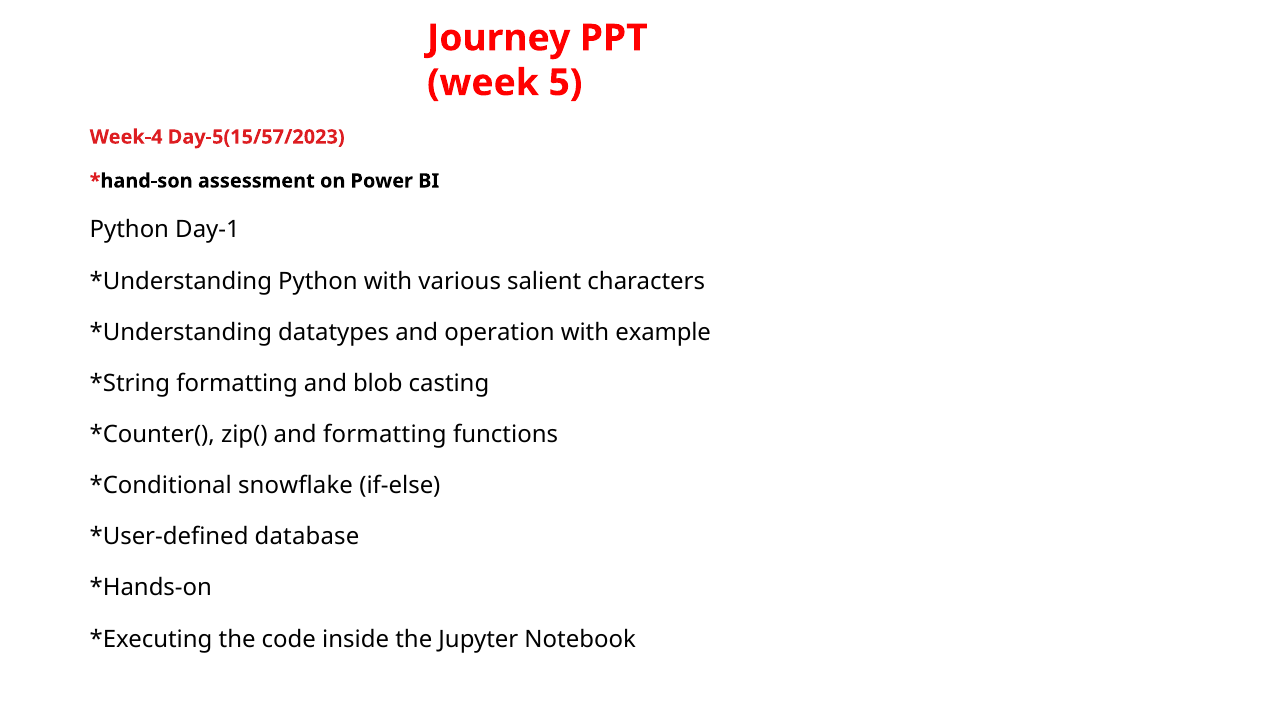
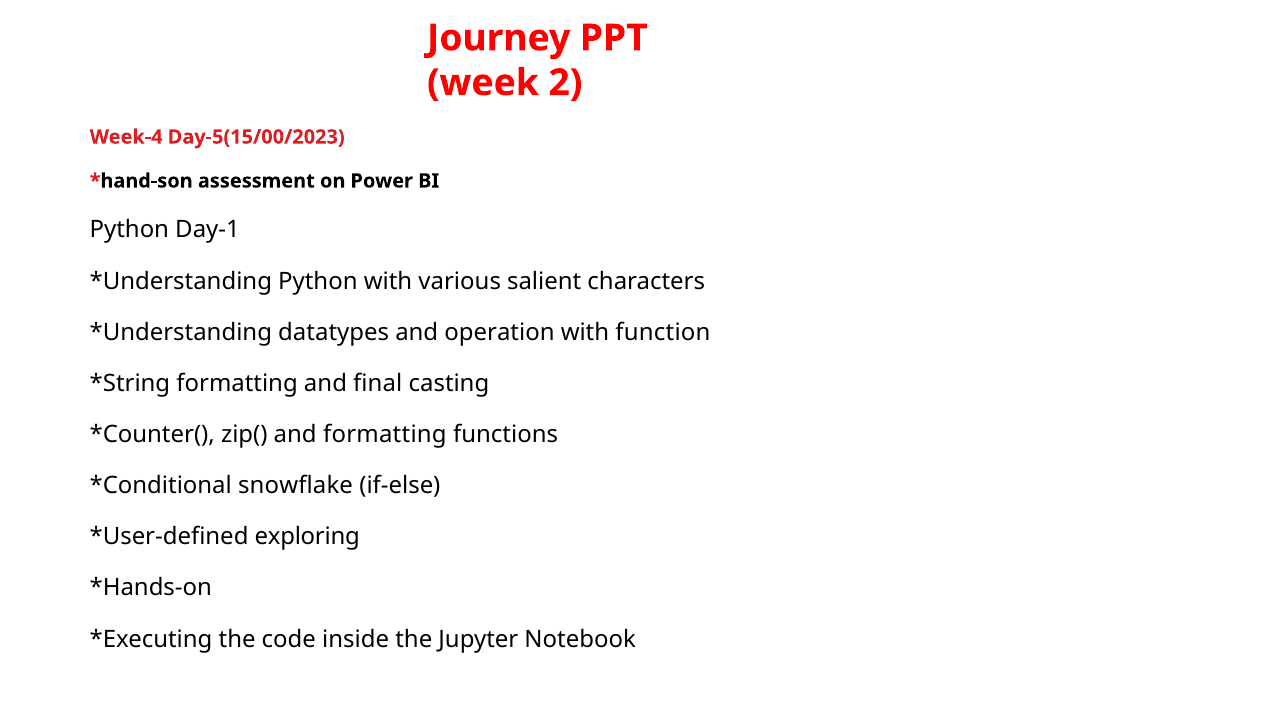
5: 5 -> 2
Day-5(15/57/2023: Day-5(15/57/2023 -> Day-5(15/00/2023
example: example -> function
blob: blob -> final
database: database -> exploring
